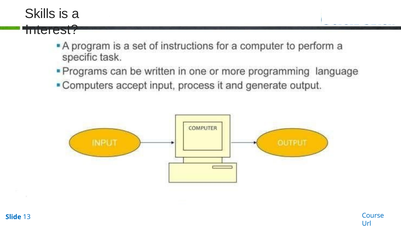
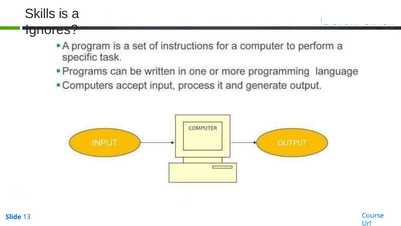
Interest: Interest -> Ignores
